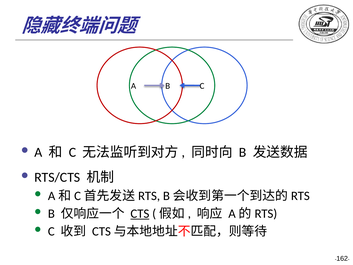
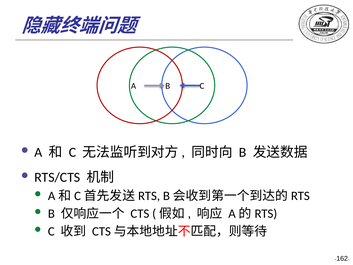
CTS underline: present -> none
